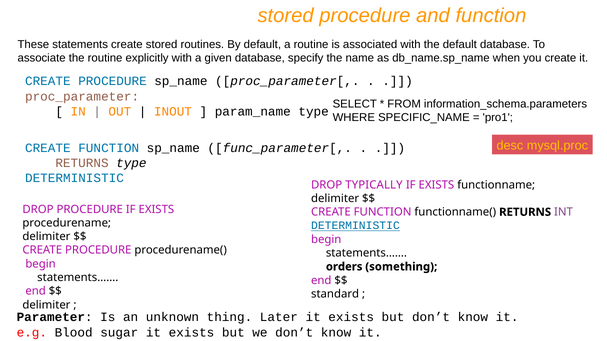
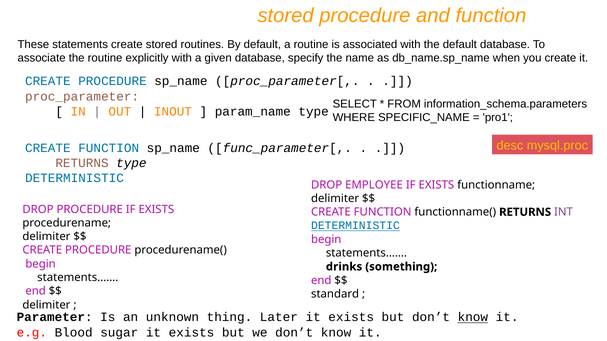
TYPICALLY: TYPICALLY -> EMPLOYEE
orders: orders -> drinks
know at (473, 318) underline: none -> present
